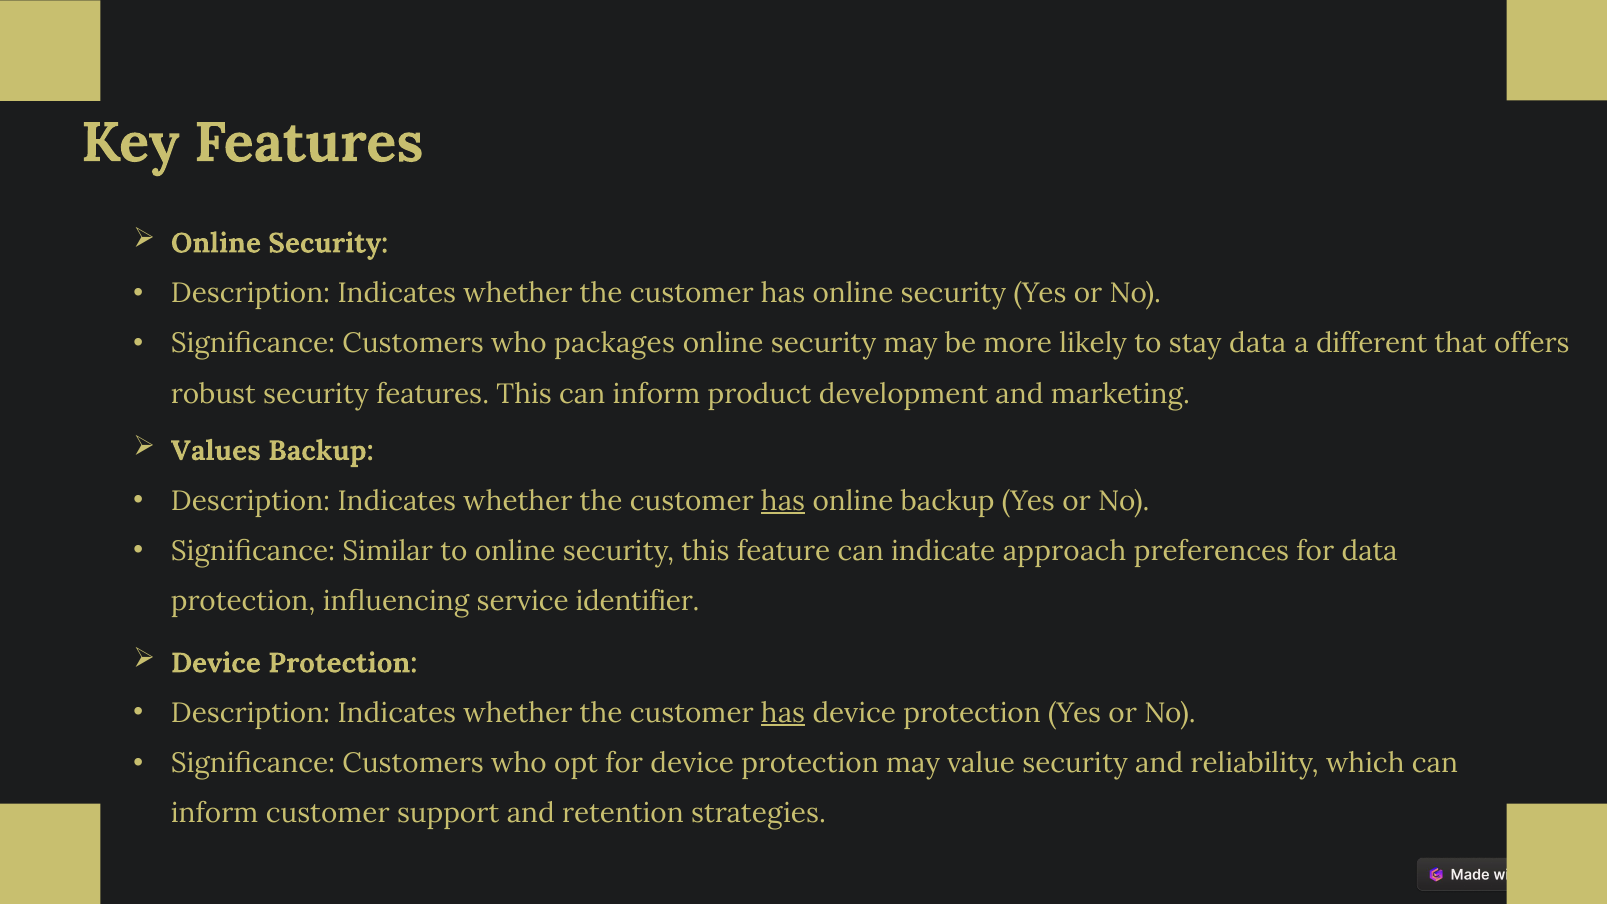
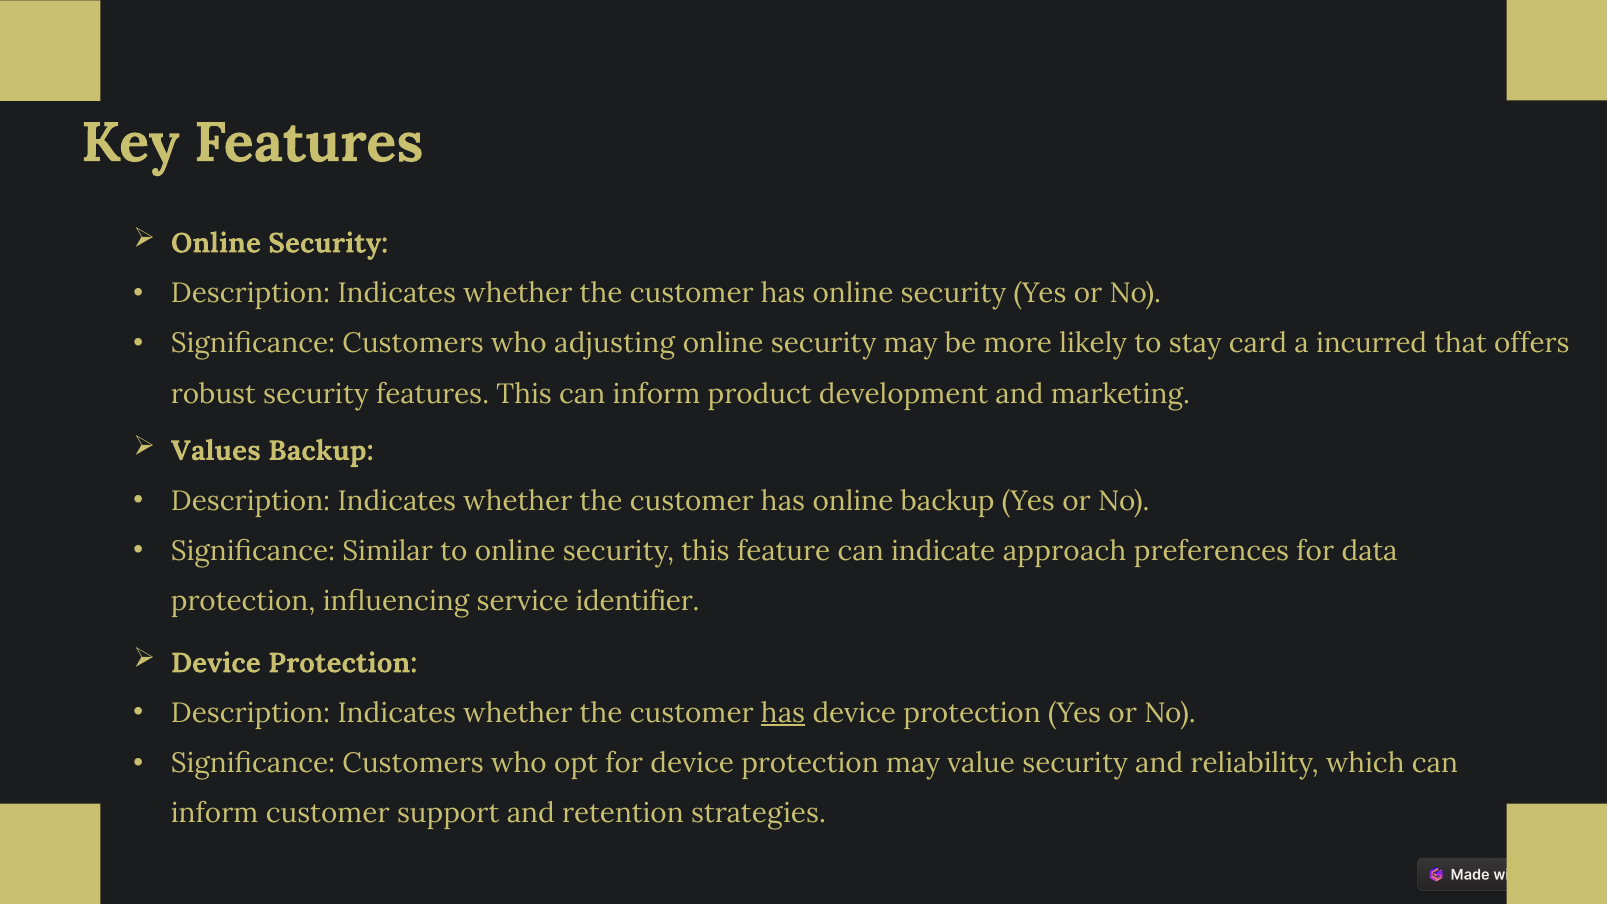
packages: packages -> adjusting
stay data: data -> card
different: different -> incurred
has at (783, 501) underline: present -> none
